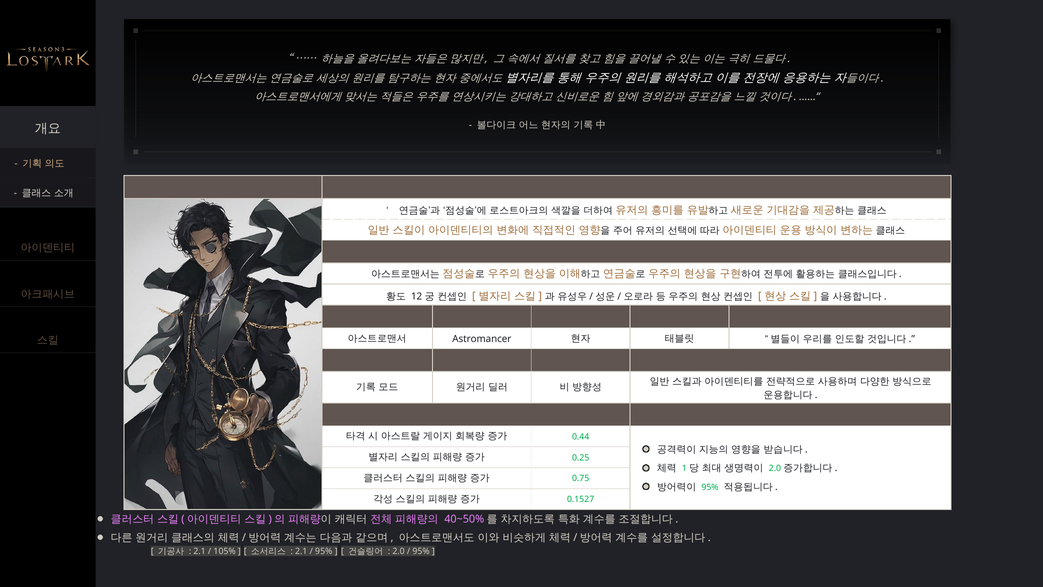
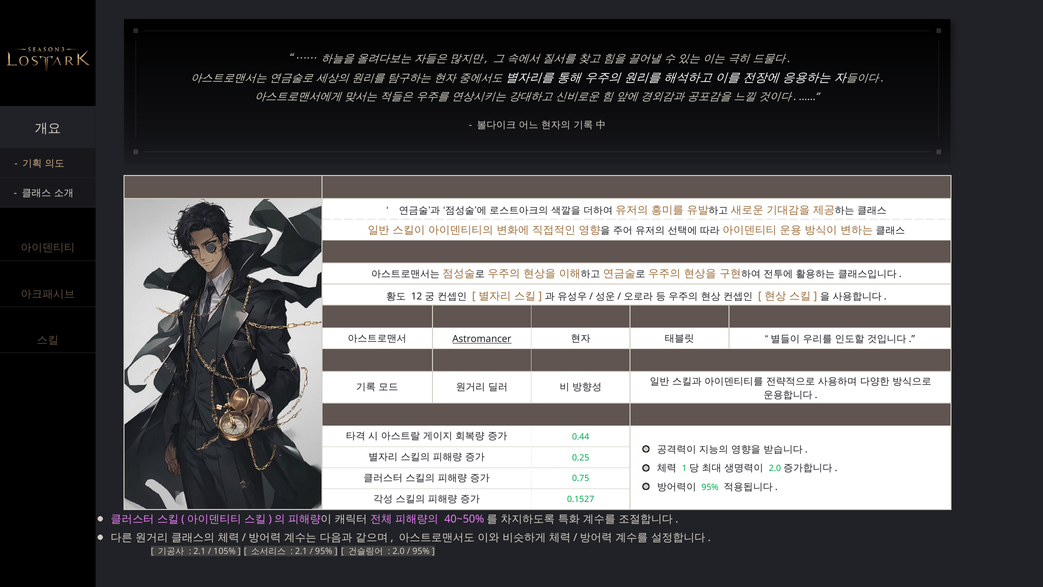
Astromancer underline: none -> present
